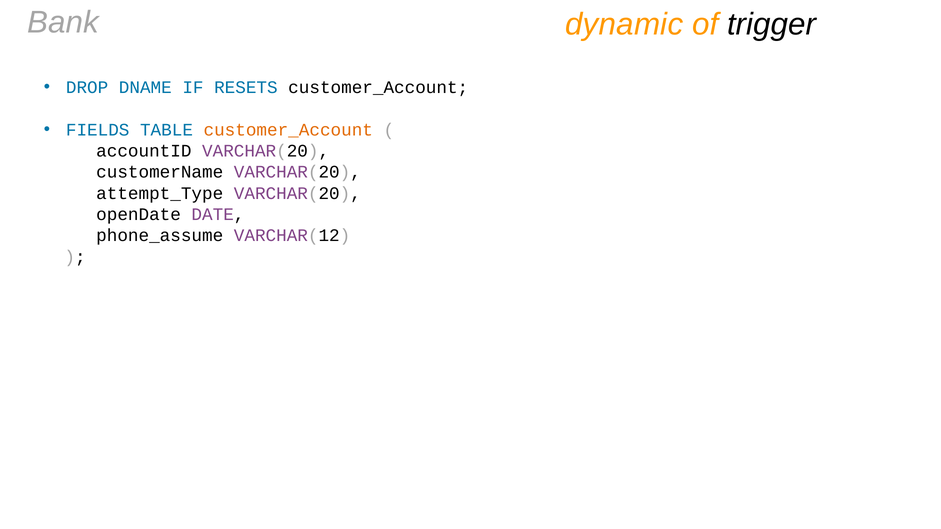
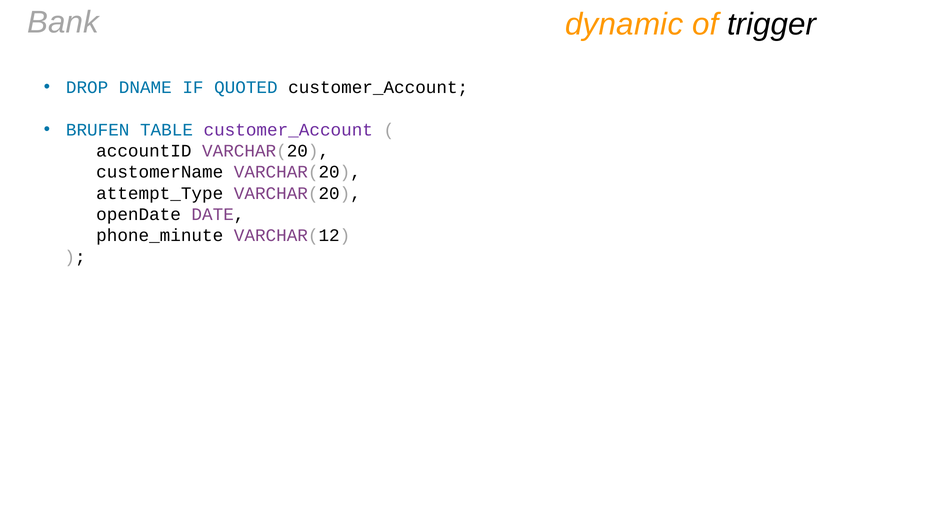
RESETS: RESETS -> QUOTED
FIELDS: FIELDS -> BRUFEN
customer_Account at (288, 130) colour: orange -> purple
phone_assume: phone_assume -> phone_minute
